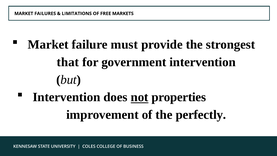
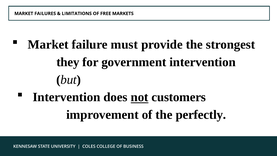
that: that -> they
properties: properties -> customers
